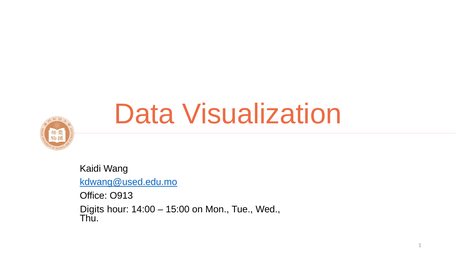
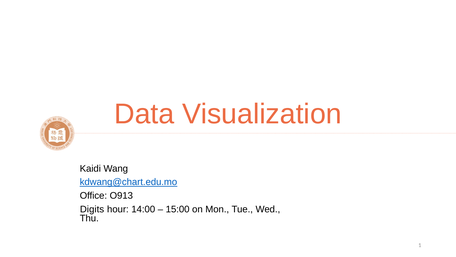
kdwang@used.edu.mo: kdwang@used.edu.mo -> kdwang@chart.edu.mo
